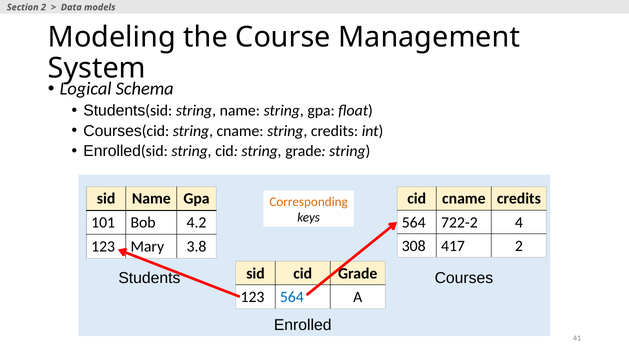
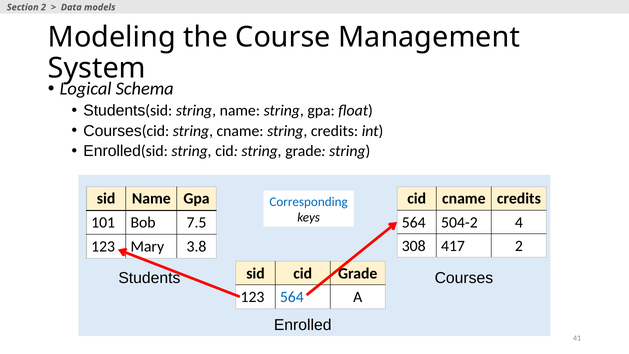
Corresponding colour: orange -> blue
722-2: 722-2 -> 504-2
4.2: 4.2 -> 7.5
